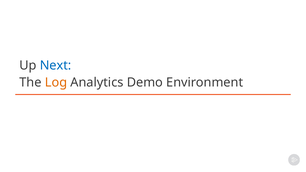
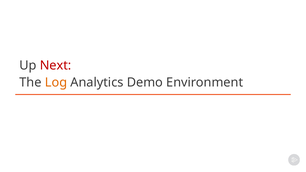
Next colour: blue -> red
